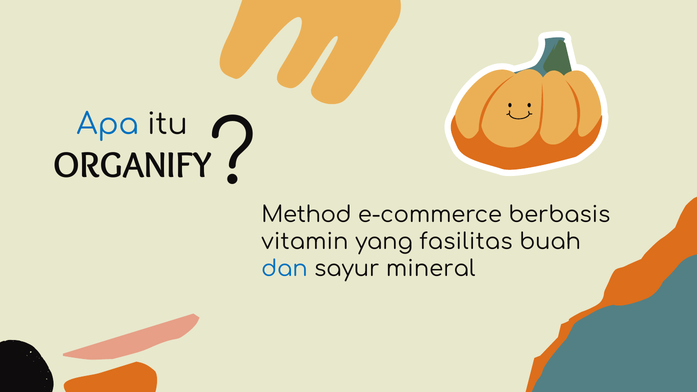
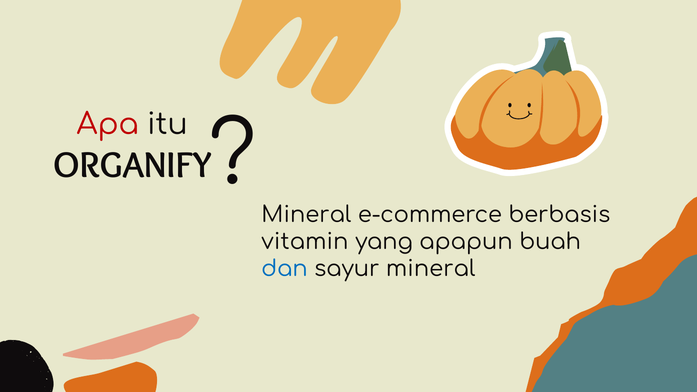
Apa colour: blue -> red
Method at (306, 215): Method -> Mineral
fasilitas: fasilitas -> apapun
